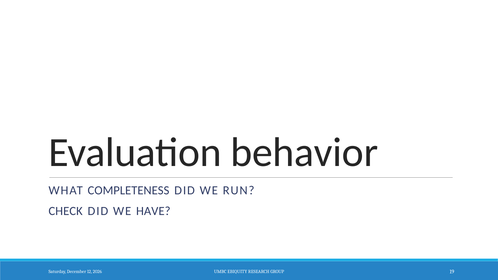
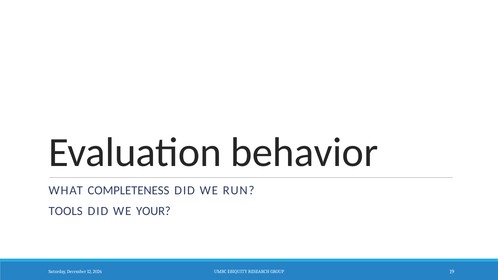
CHECK: CHECK -> TOOLS
HAVE: HAVE -> YOUR
